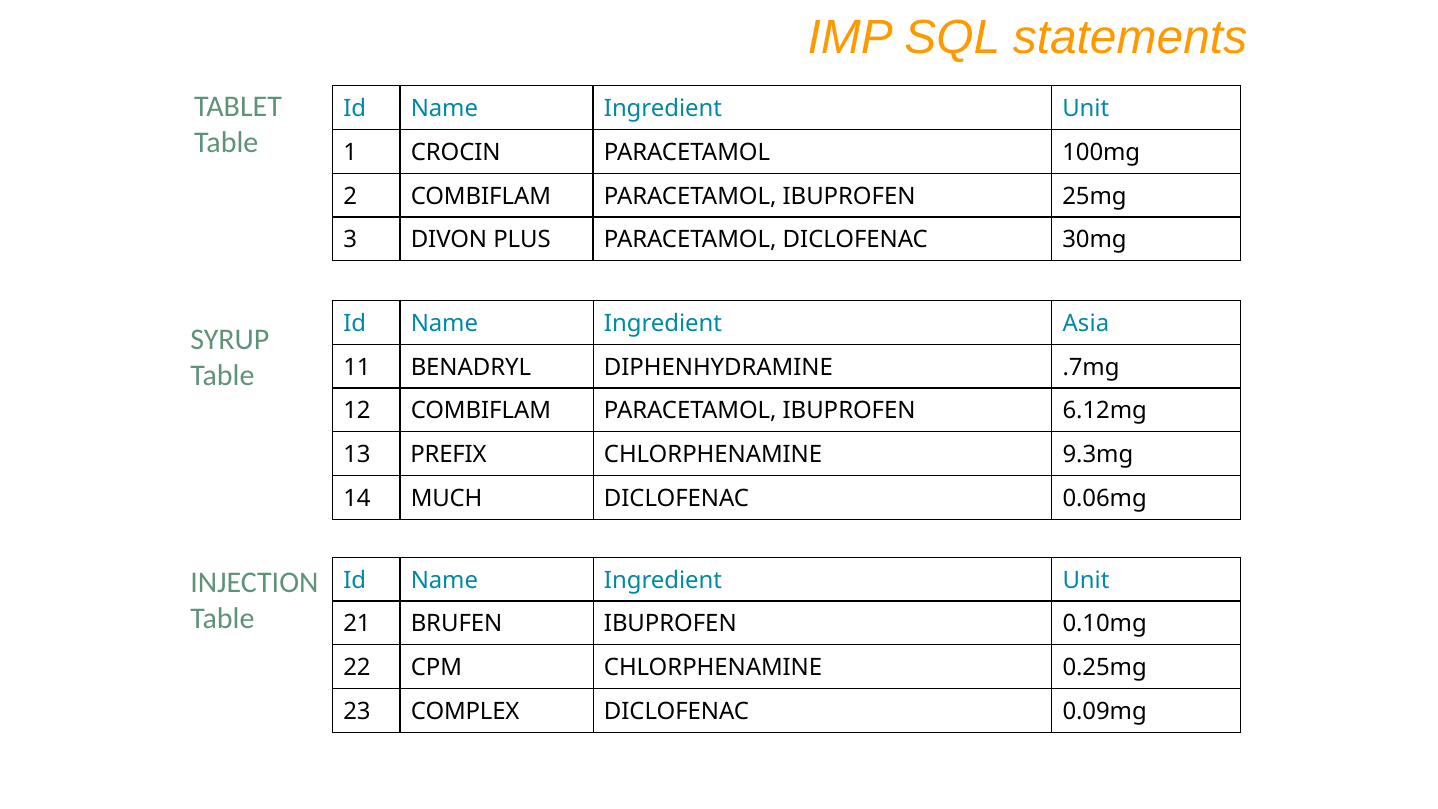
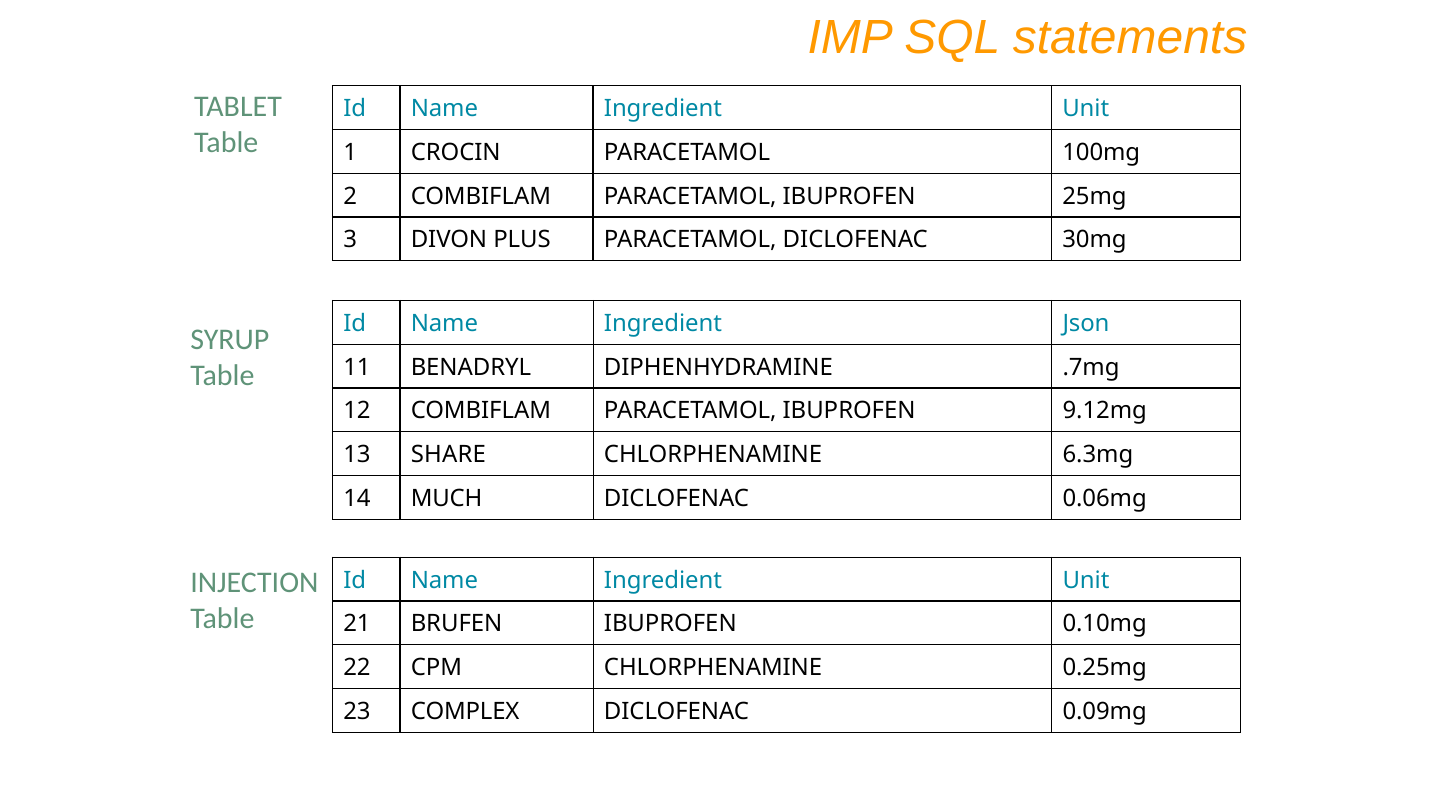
Asia: Asia -> Json
6.12mg: 6.12mg -> 9.12mg
PREFIX: PREFIX -> SHARE
9.3mg: 9.3mg -> 6.3mg
